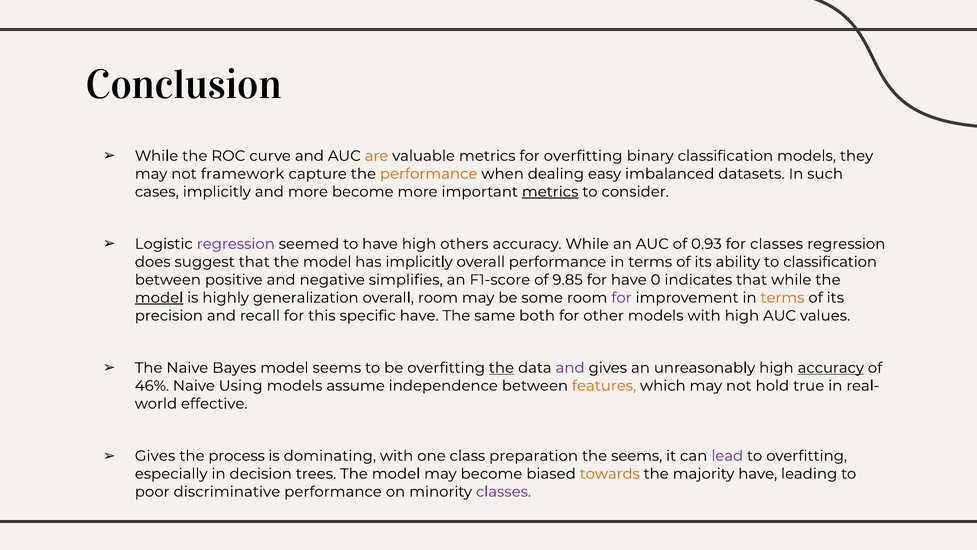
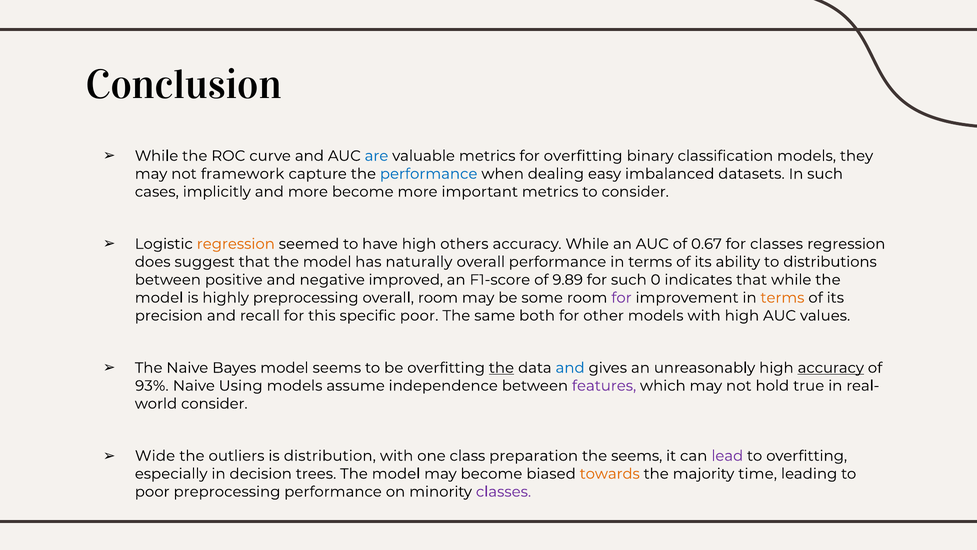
are colour: orange -> blue
performance at (429, 174) colour: orange -> blue
metrics at (550, 192) underline: present -> none
regression at (236, 244) colour: purple -> orange
0.93: 0.93 -> 0.67
has implicitly: implicitly -> naturally
to classification: classification -> distributions
simplifies: simplifies -> improved
9.85: 9.85 -> 9.89
for have: have -> such
model at (159, 298) underline: present -> none
highly generalization: generalization -> preprocessing
specific have: have -> poor
and at (570, 368) colour: purple -> blue
46%: 46% -> 93%
features colour: orange -> purple
effective at (214, 403): effective -> consider
Gives at (155, 456): Gives -> Wide
process: process -> outliers
dominating: dominating -> distribution
majority have: have -> time
poor discriminative: discriminative -> preprocessing
